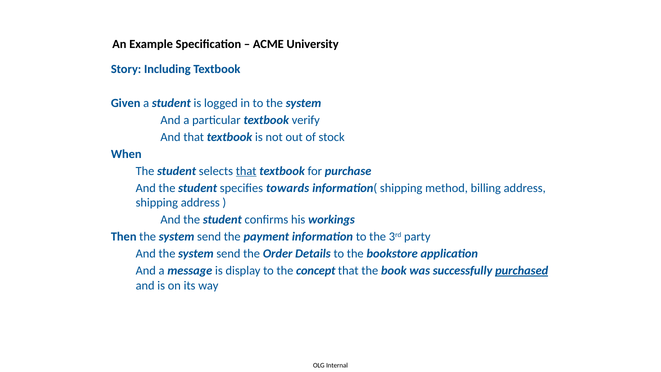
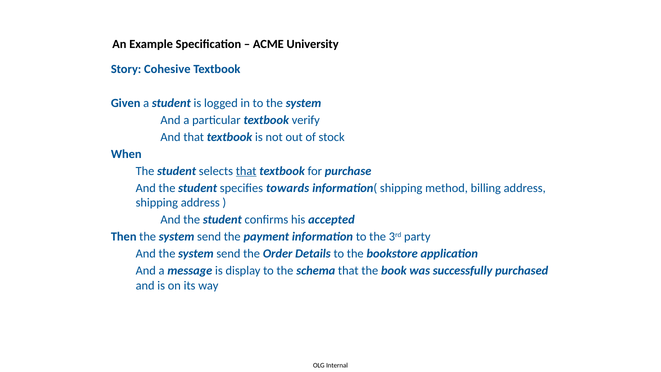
Including: Including -> Cohesive
workings: workings -> accepted
concept: concept -> schema
purchased underline: present -> none
